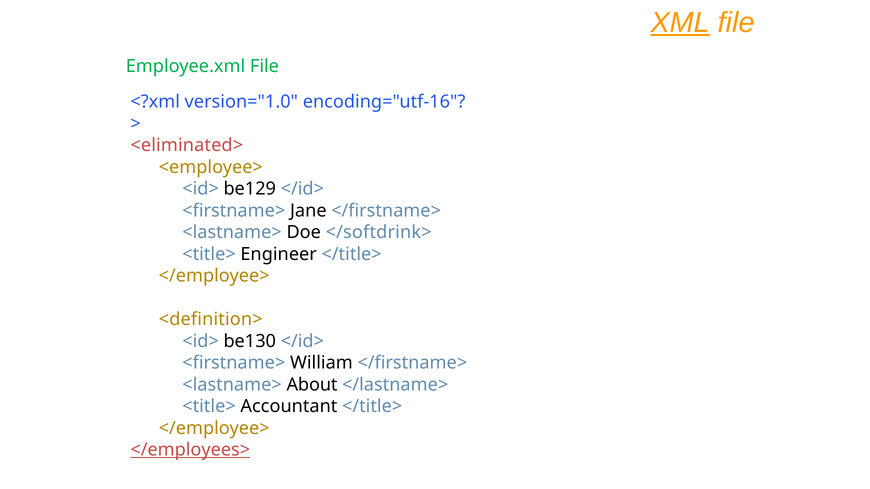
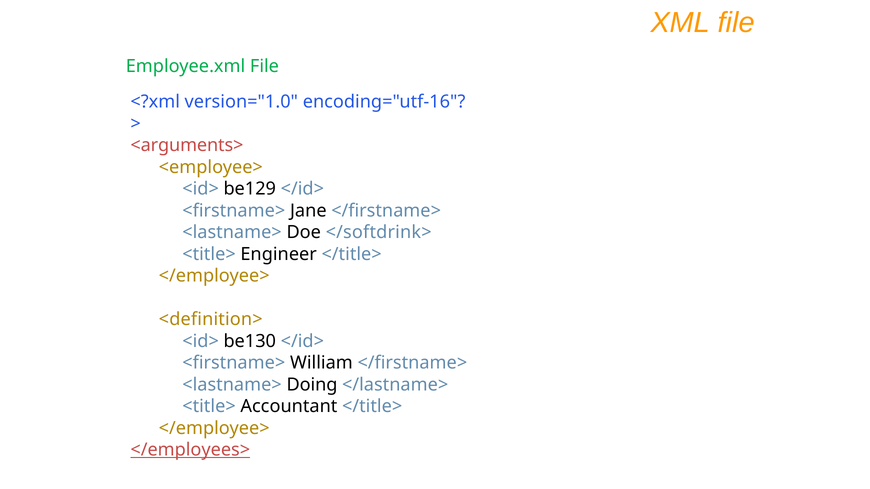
XML underline: present -> none
<eliminated>: <eliminated> -> <arguments>
About: About -> Doing
